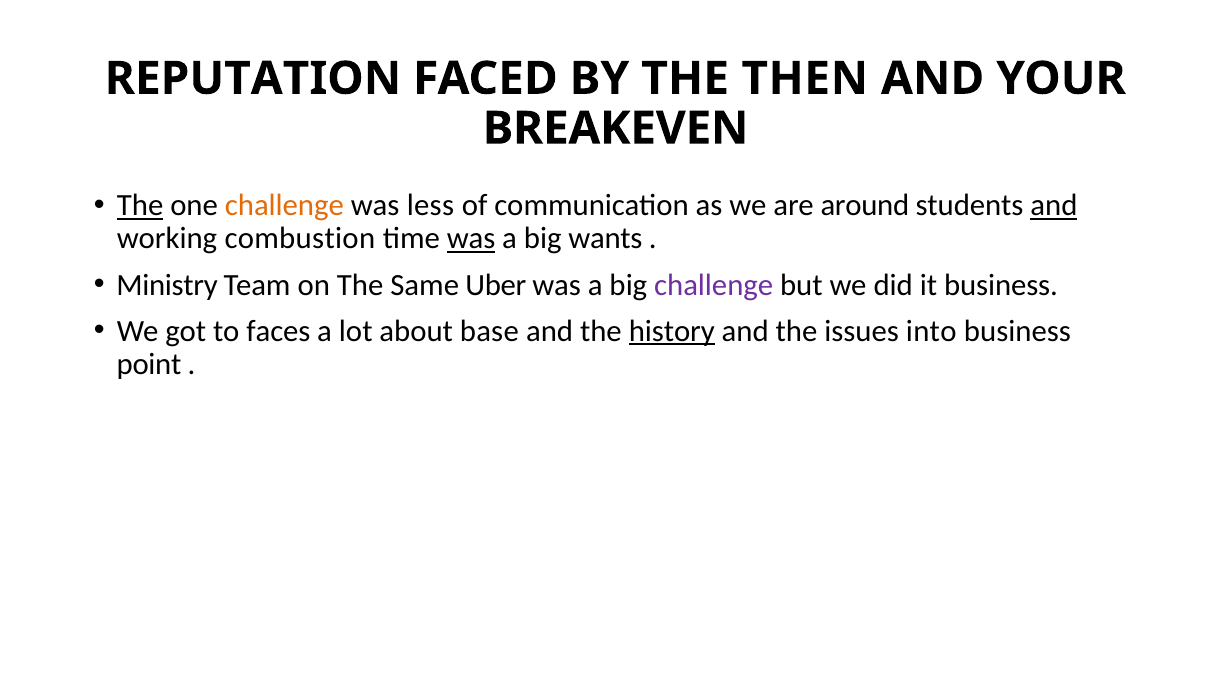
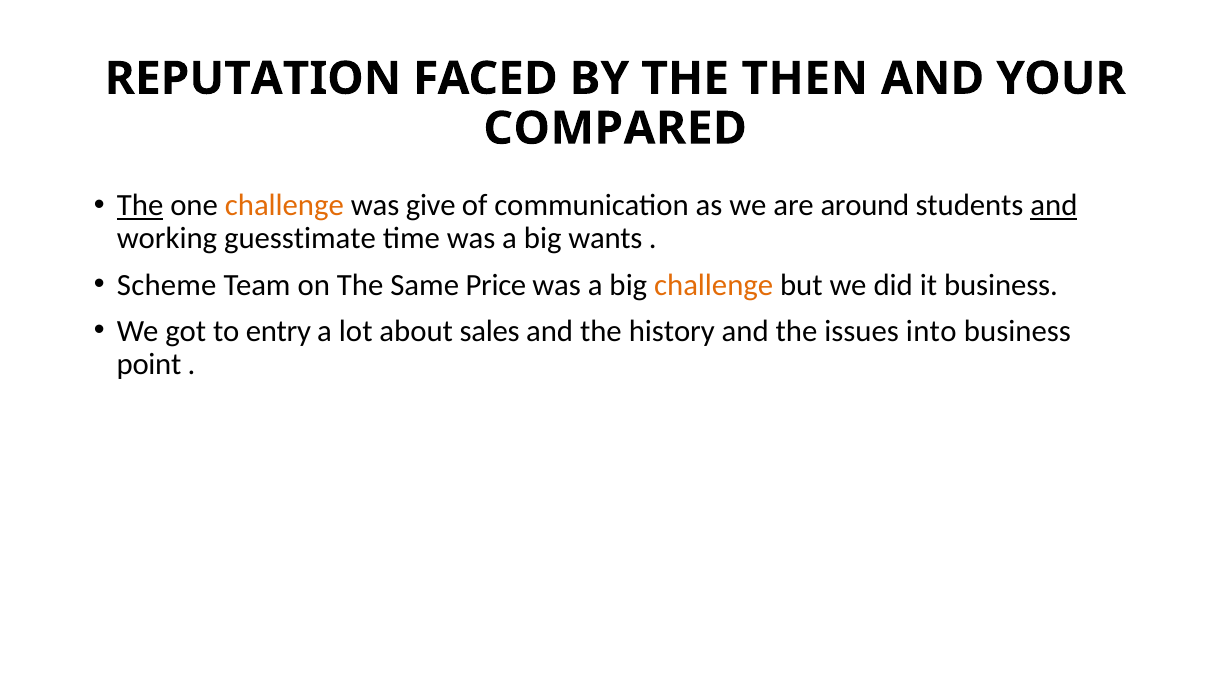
BREAKEVEN: BREAKEVEN -> COMPARED
less: less -> give
combustion: combustion -> guesstimate
was at (471, 239) underline: present -> none
Ministry: Ministry -> Scheme
Uber: Uber -> Price
challenge at (714, 285) colour: purple -> orange
faces: faces -> entry
base: base -> sales
history underline: present -> none
